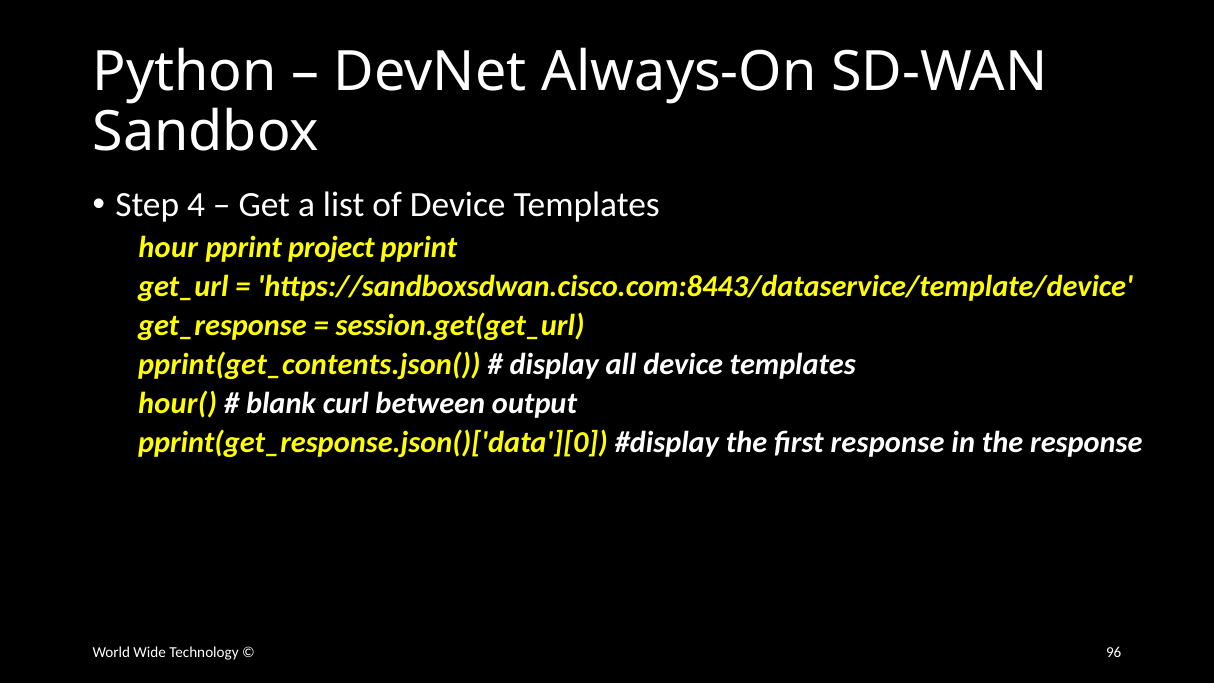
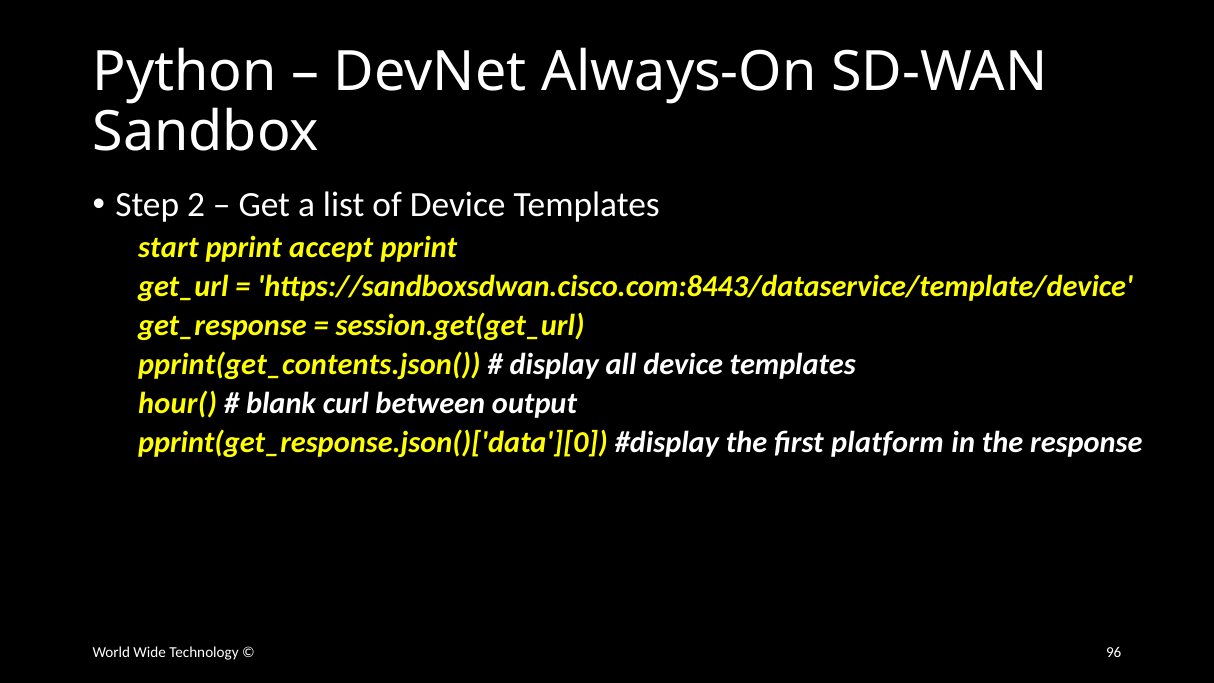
4: 4 -> 2
hour: hour -> start
project: project -> accept
first response: response -> platform
